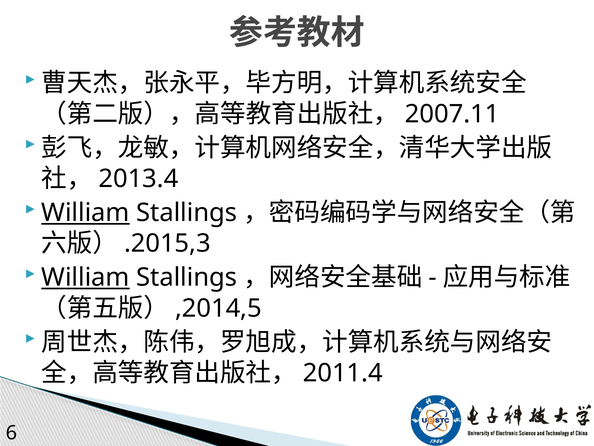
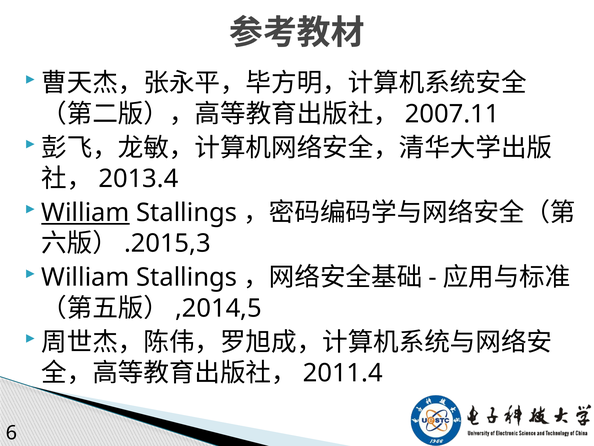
William at (85, 277) underline: present -> none
